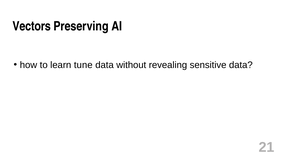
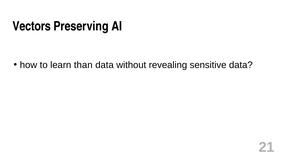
tune: tune -> than
